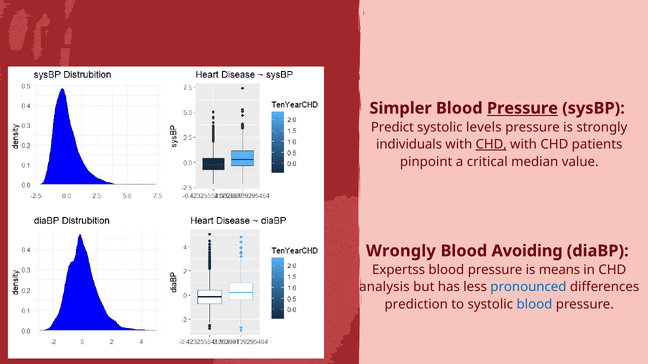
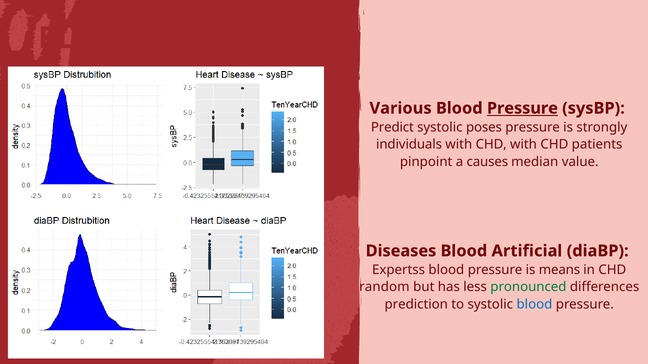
Simpler: Simpler -> Various
levels: levels -> poses
CHD at (491, 145) underline: present -> none
critical: critical -> causes
Wrongly: Wrongly -> Diseases
Avoiding: Avoiding -> Artificial
analysis: analysis -> random
pronounced colour: blue -> green
